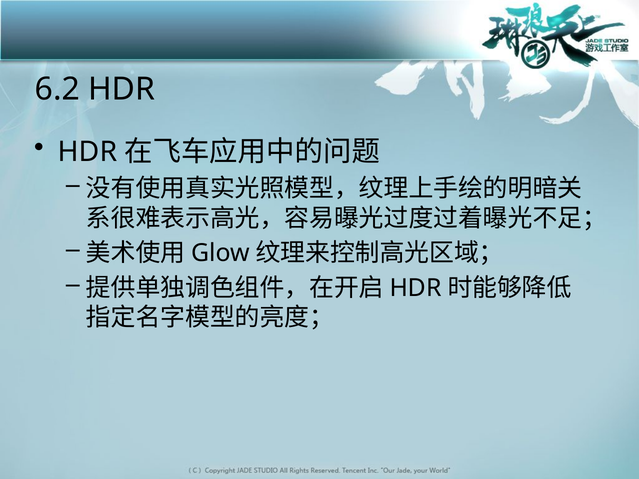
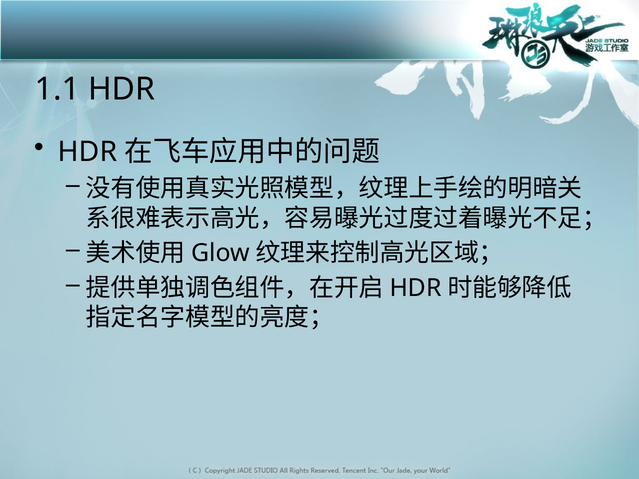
6.2: 6.2 -> 1.1
